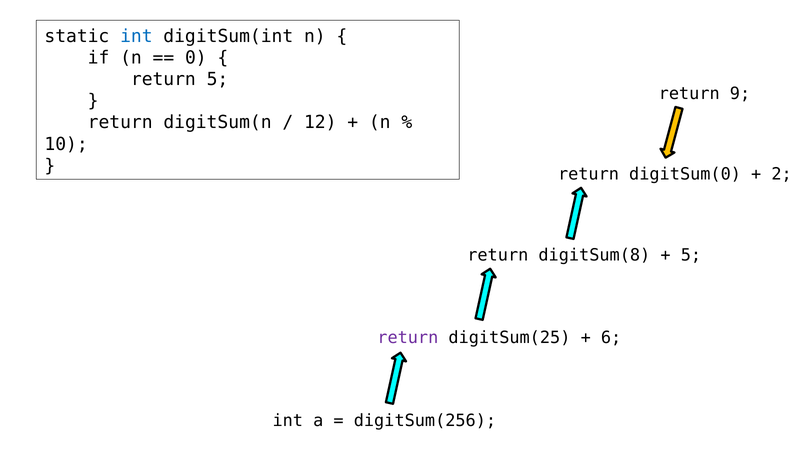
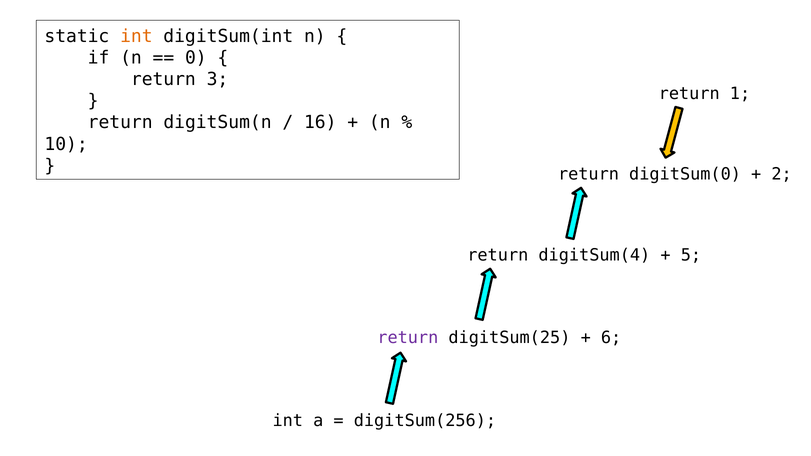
int at (136, 36) colour: blue -> orange
return 5: 5 -> 3
9: 9 -> 1
12: 12 -> 16
digitSum(8: digitSum(8 -> digitSum(4
